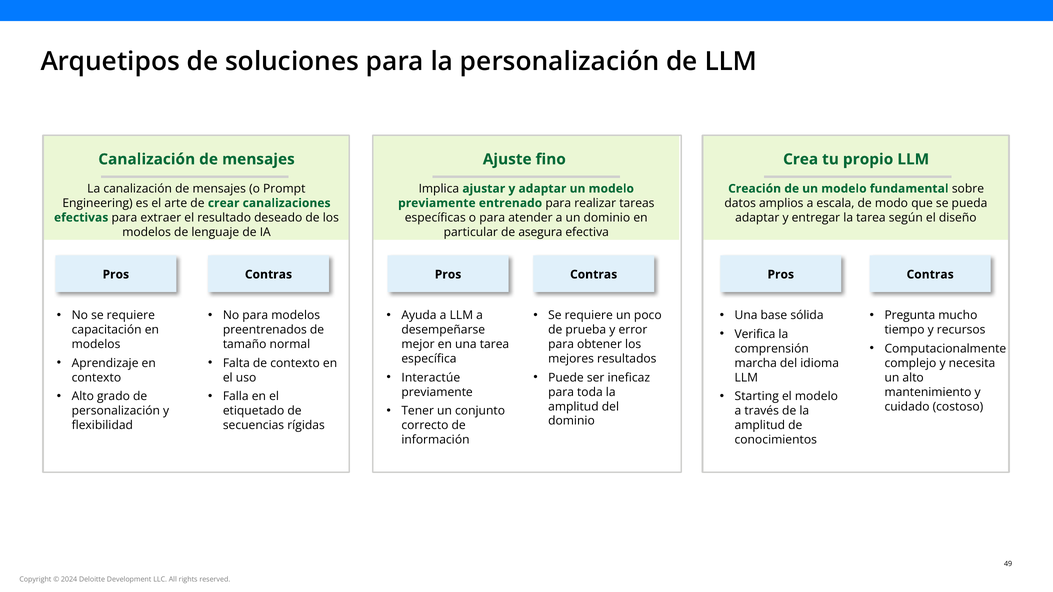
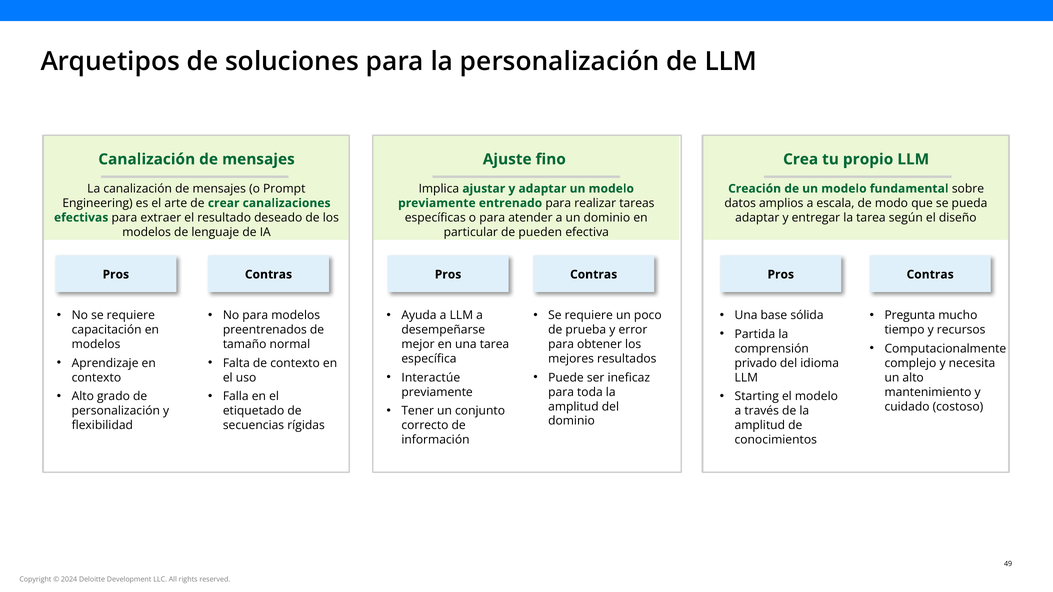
asegura: asegura -> pueden
Verifica: Verifica -> Partida
marcha: marcha -> privado
